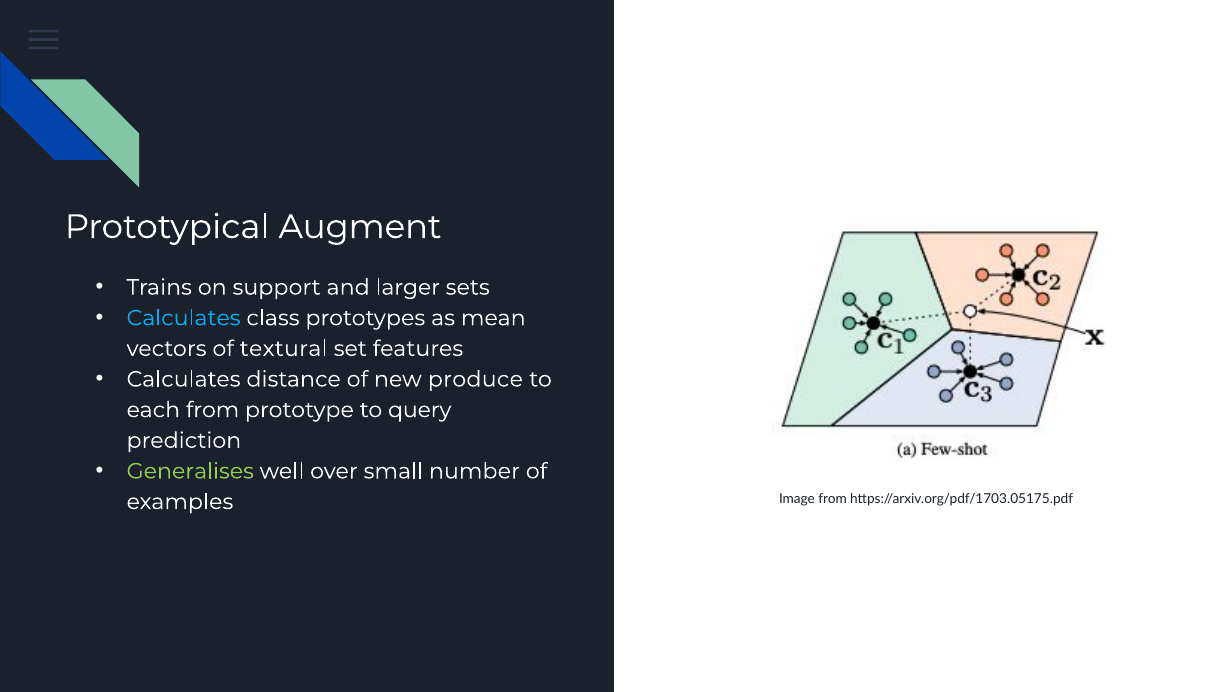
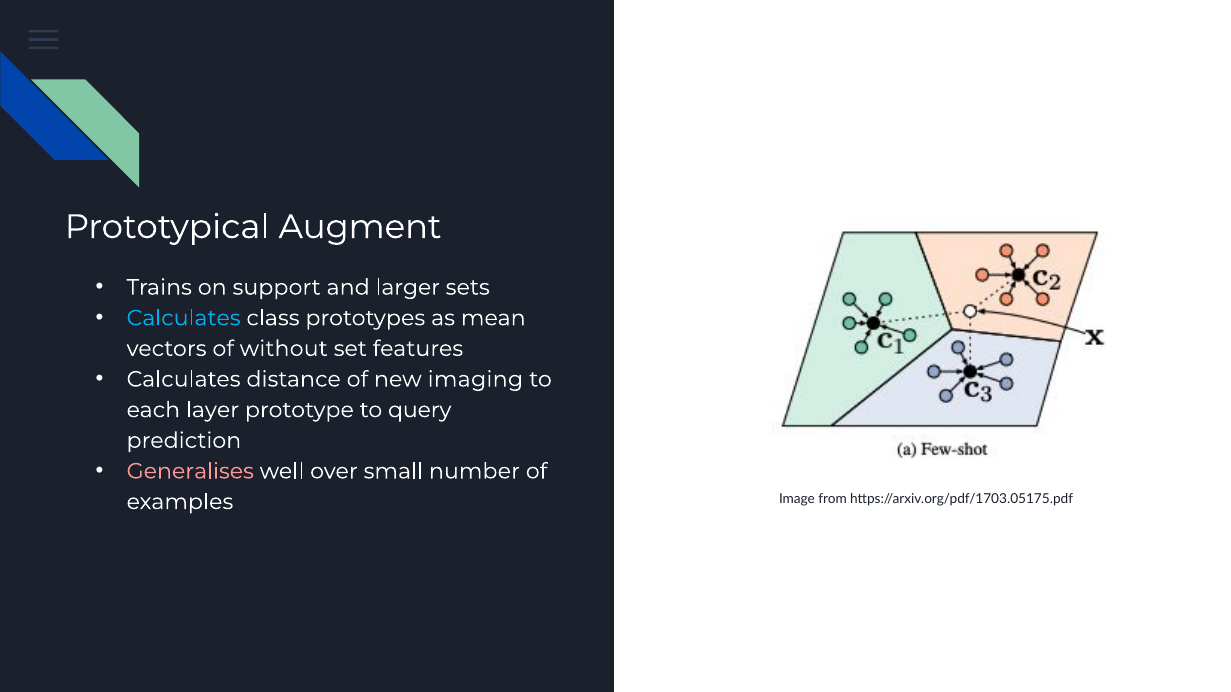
textural: textural -> without
produce: produce -> imaging
each from: from -> layer
Generalises colour: light green -> pink
